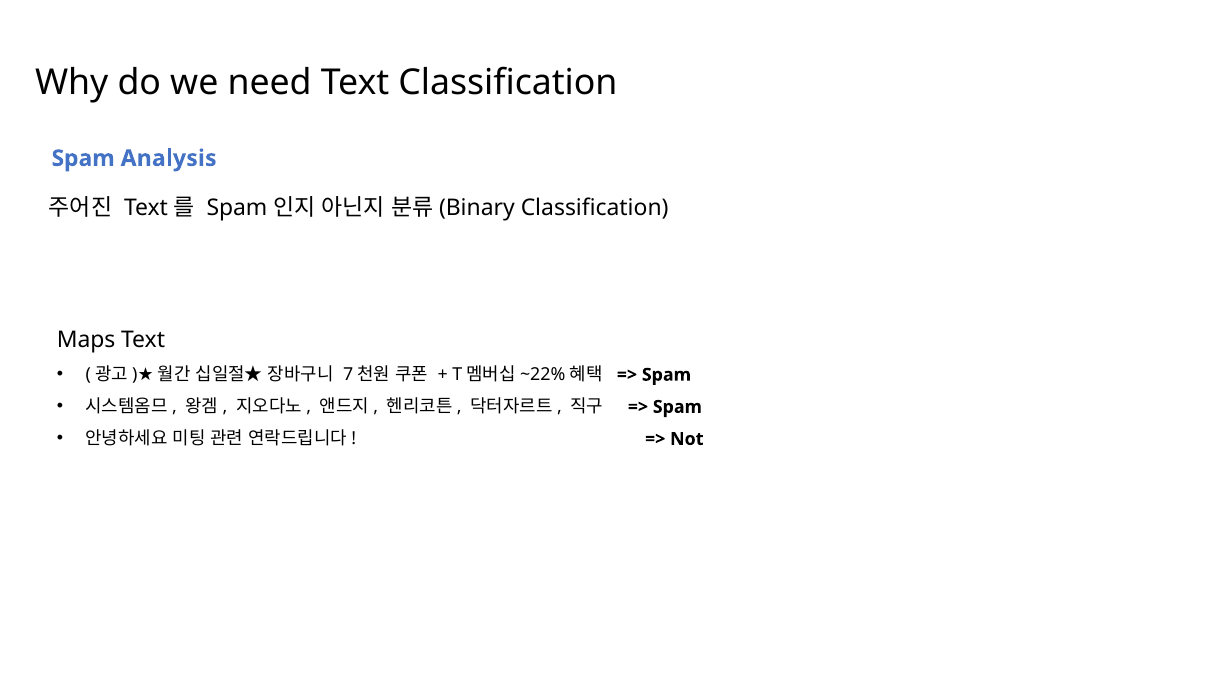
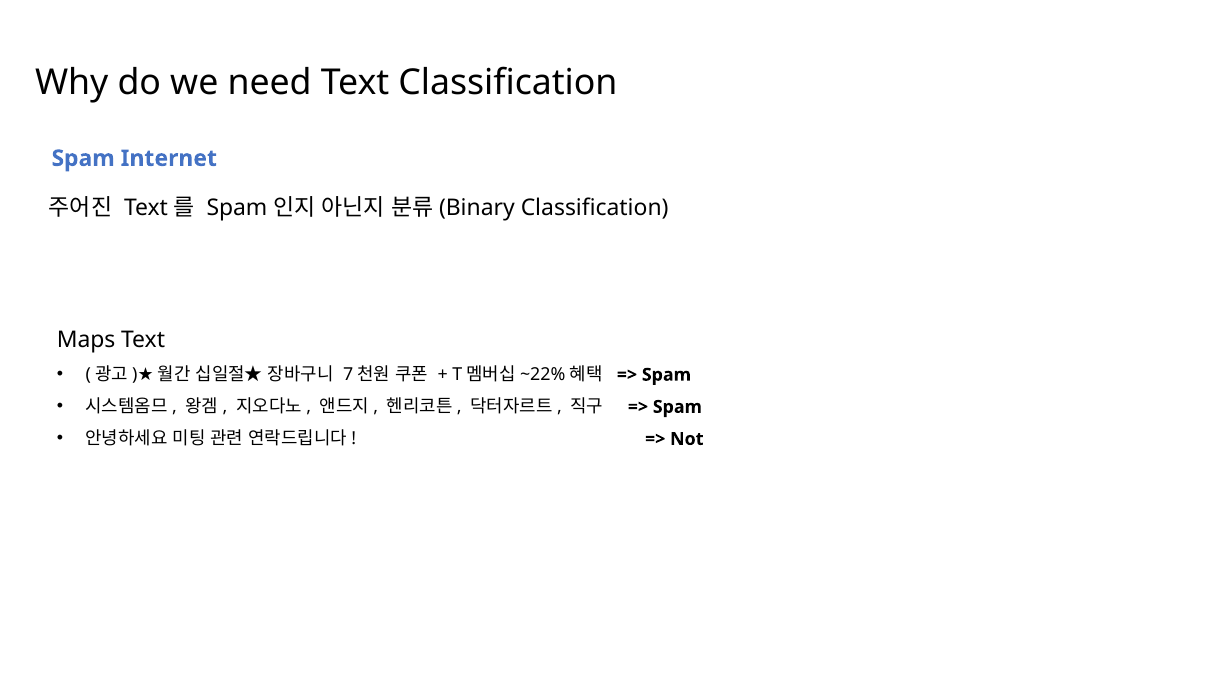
Analysis: Analysis -> Internet
